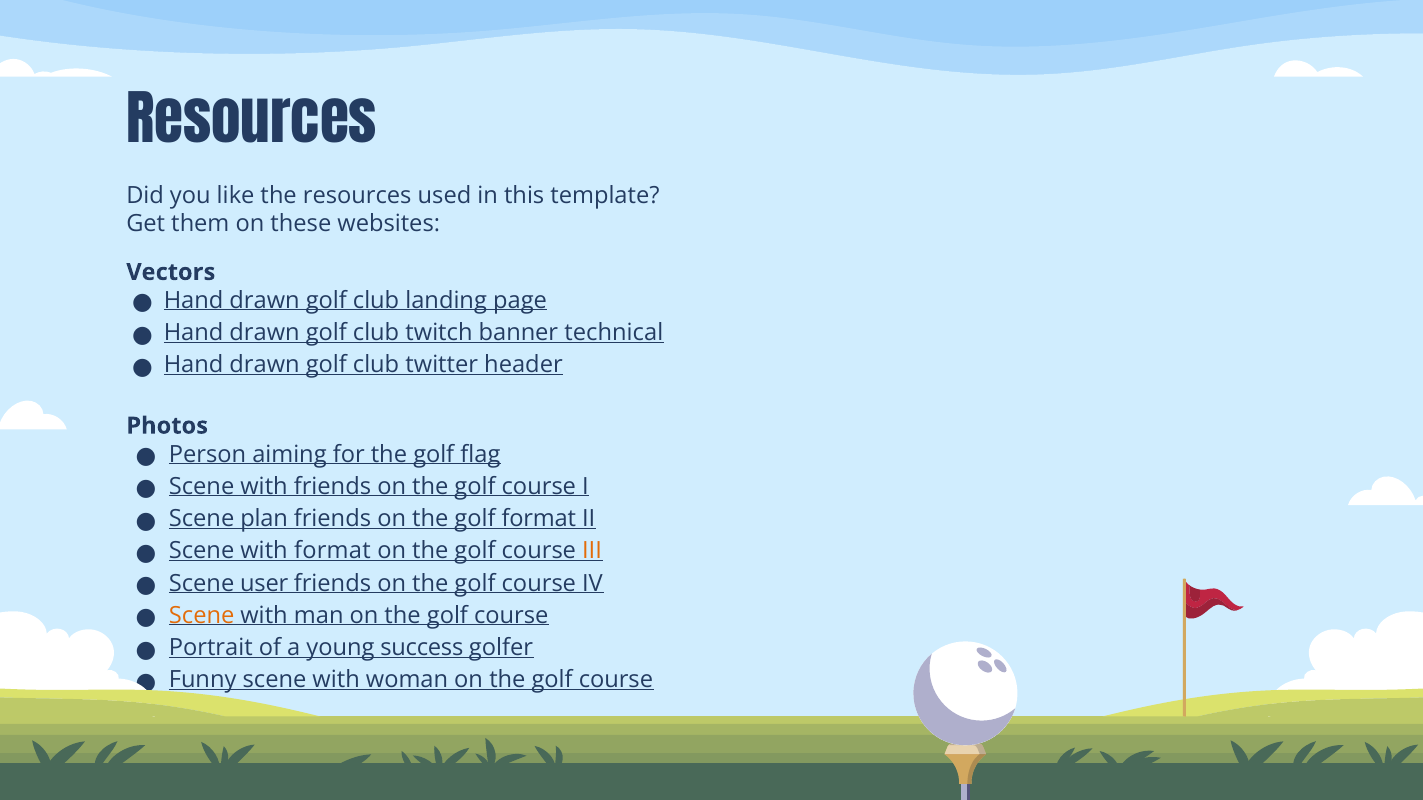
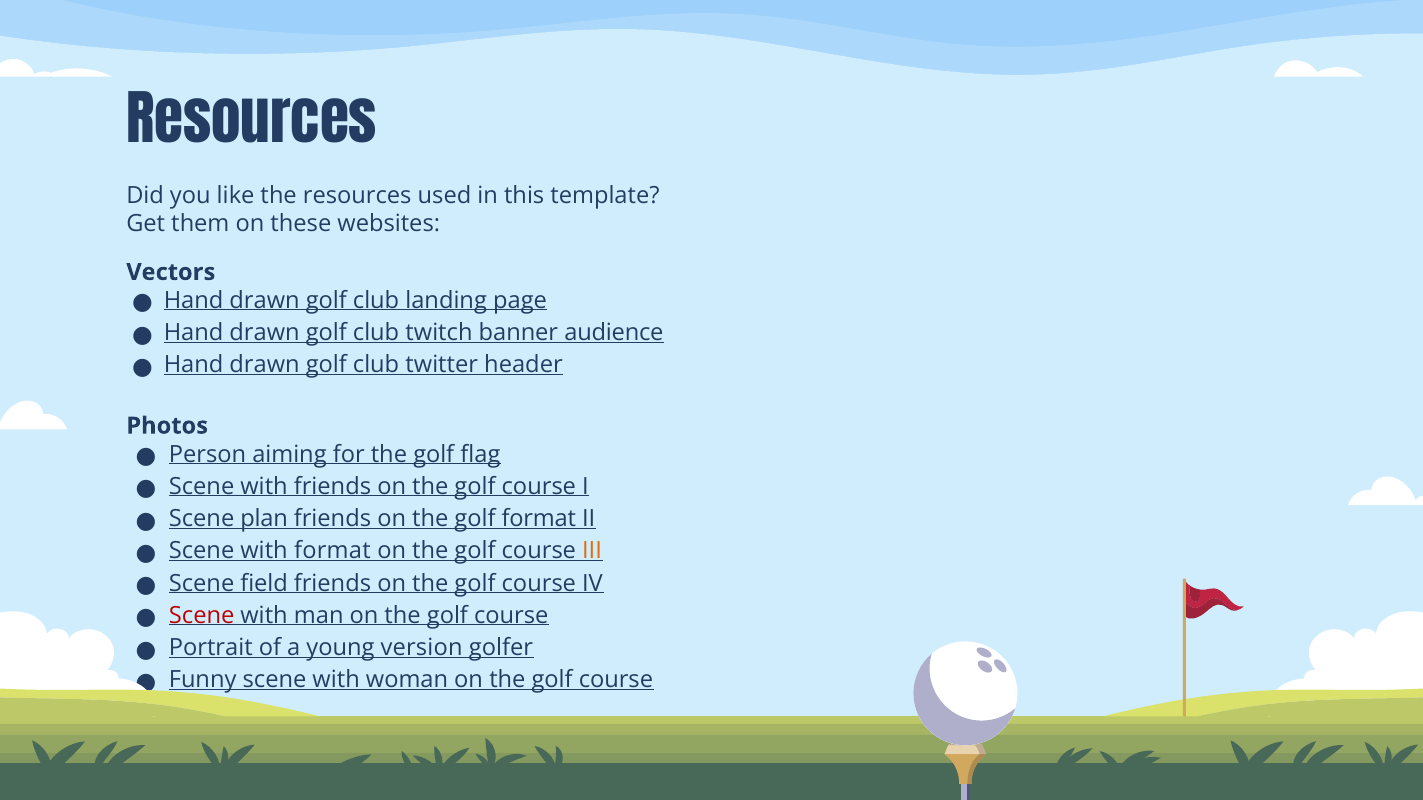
technical: technical -> audience
user: user -> field
Scene at (202, 616) colour: orange -> red
success: success -> version
